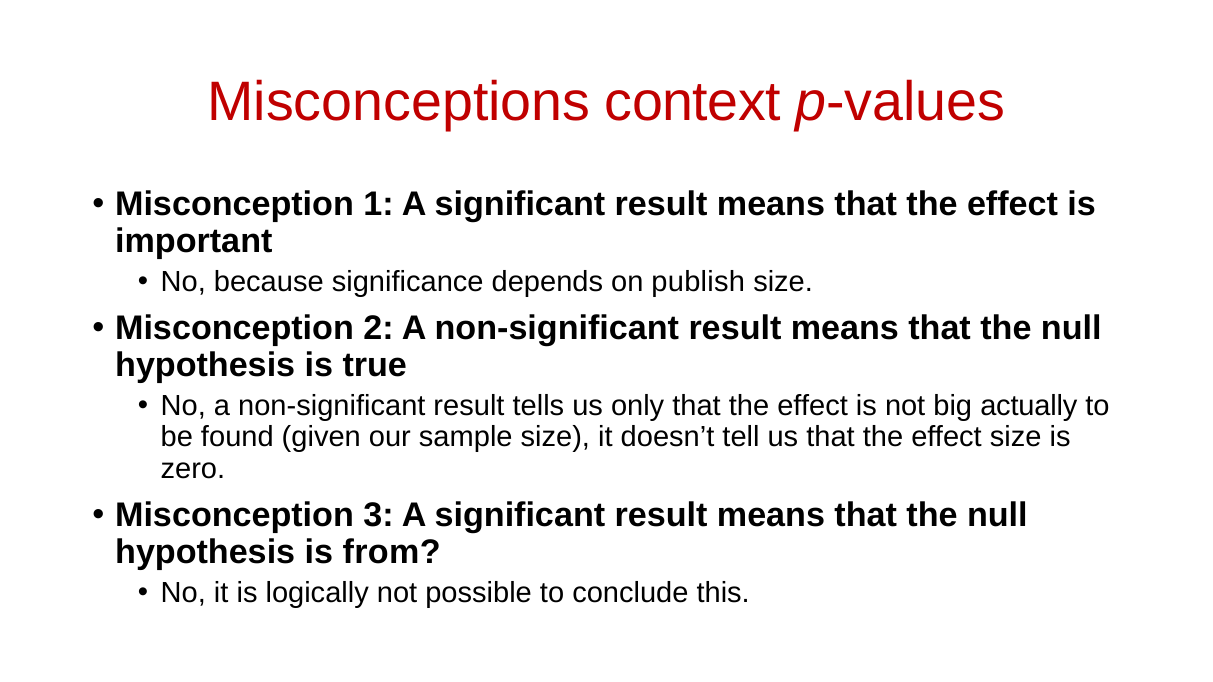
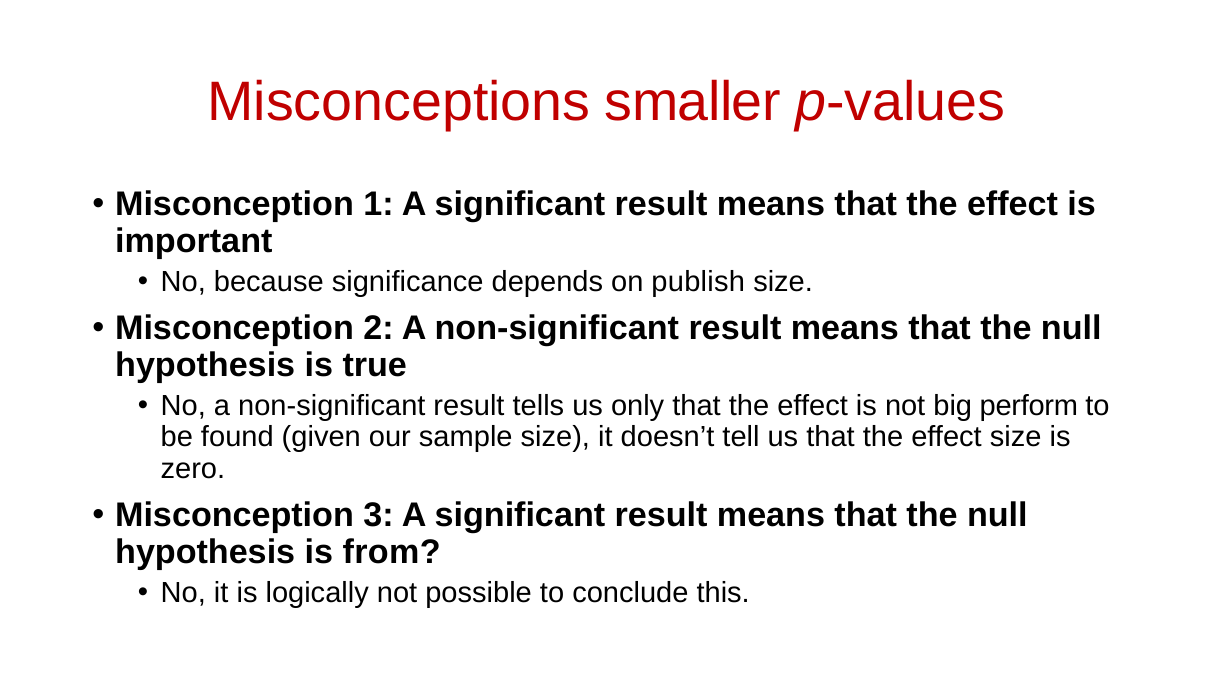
context: context -> smaller
actually: actually -> perform
